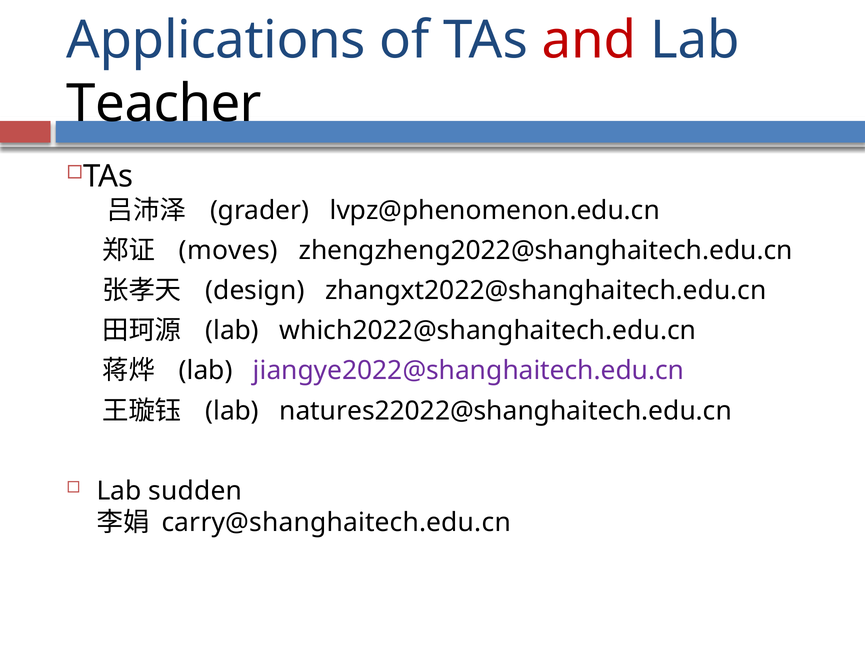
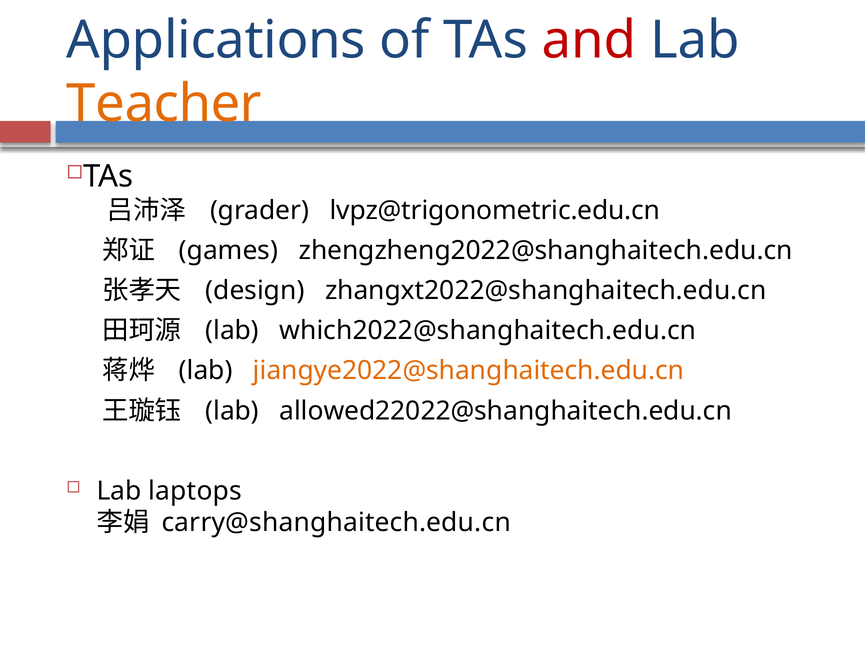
Teacher colour: black -> orange
lvpz@phenomenon.edu.cn: lvpz@phenomenon.edu.cn -> lvpz@trigonometric.edu.cn
moves: moves -> games
jiangye2022@shanghaitech.edu.cn colour: purple -> orange
natures22022@shanghaitech.edu.cn: natures22022@shanghaitech.edu.cn -> allowed22022@shanghaitech.edu.cn
sudden: sudden -> laptops
